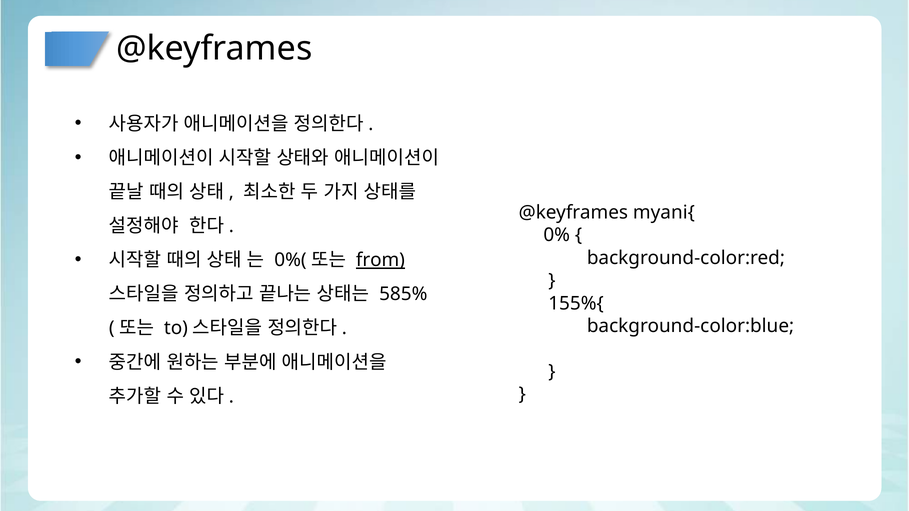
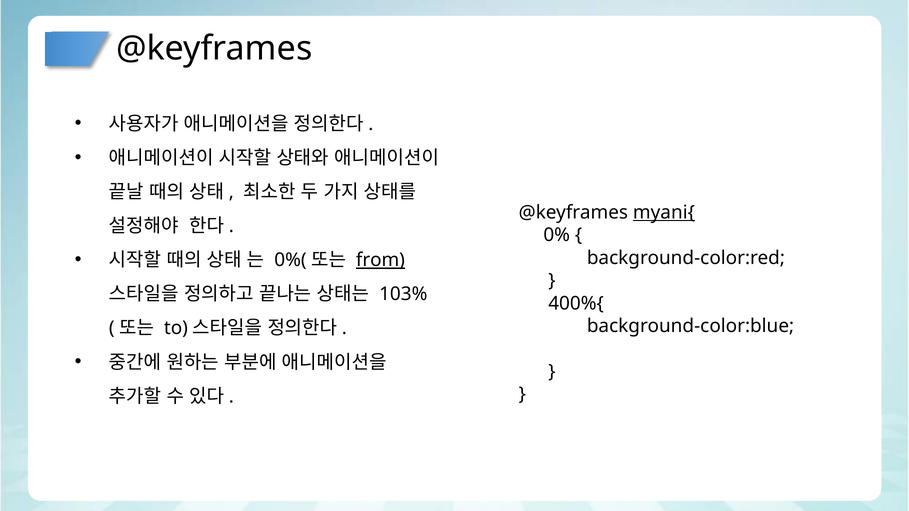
myani{ underline: none -> present
585%: 585% -> 103%
155%{: 155%{ -> 400%{
